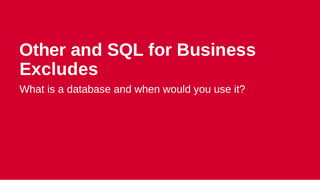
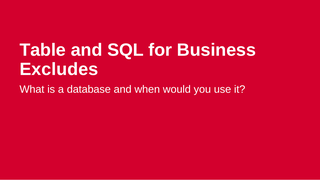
Other: Other -> Table
